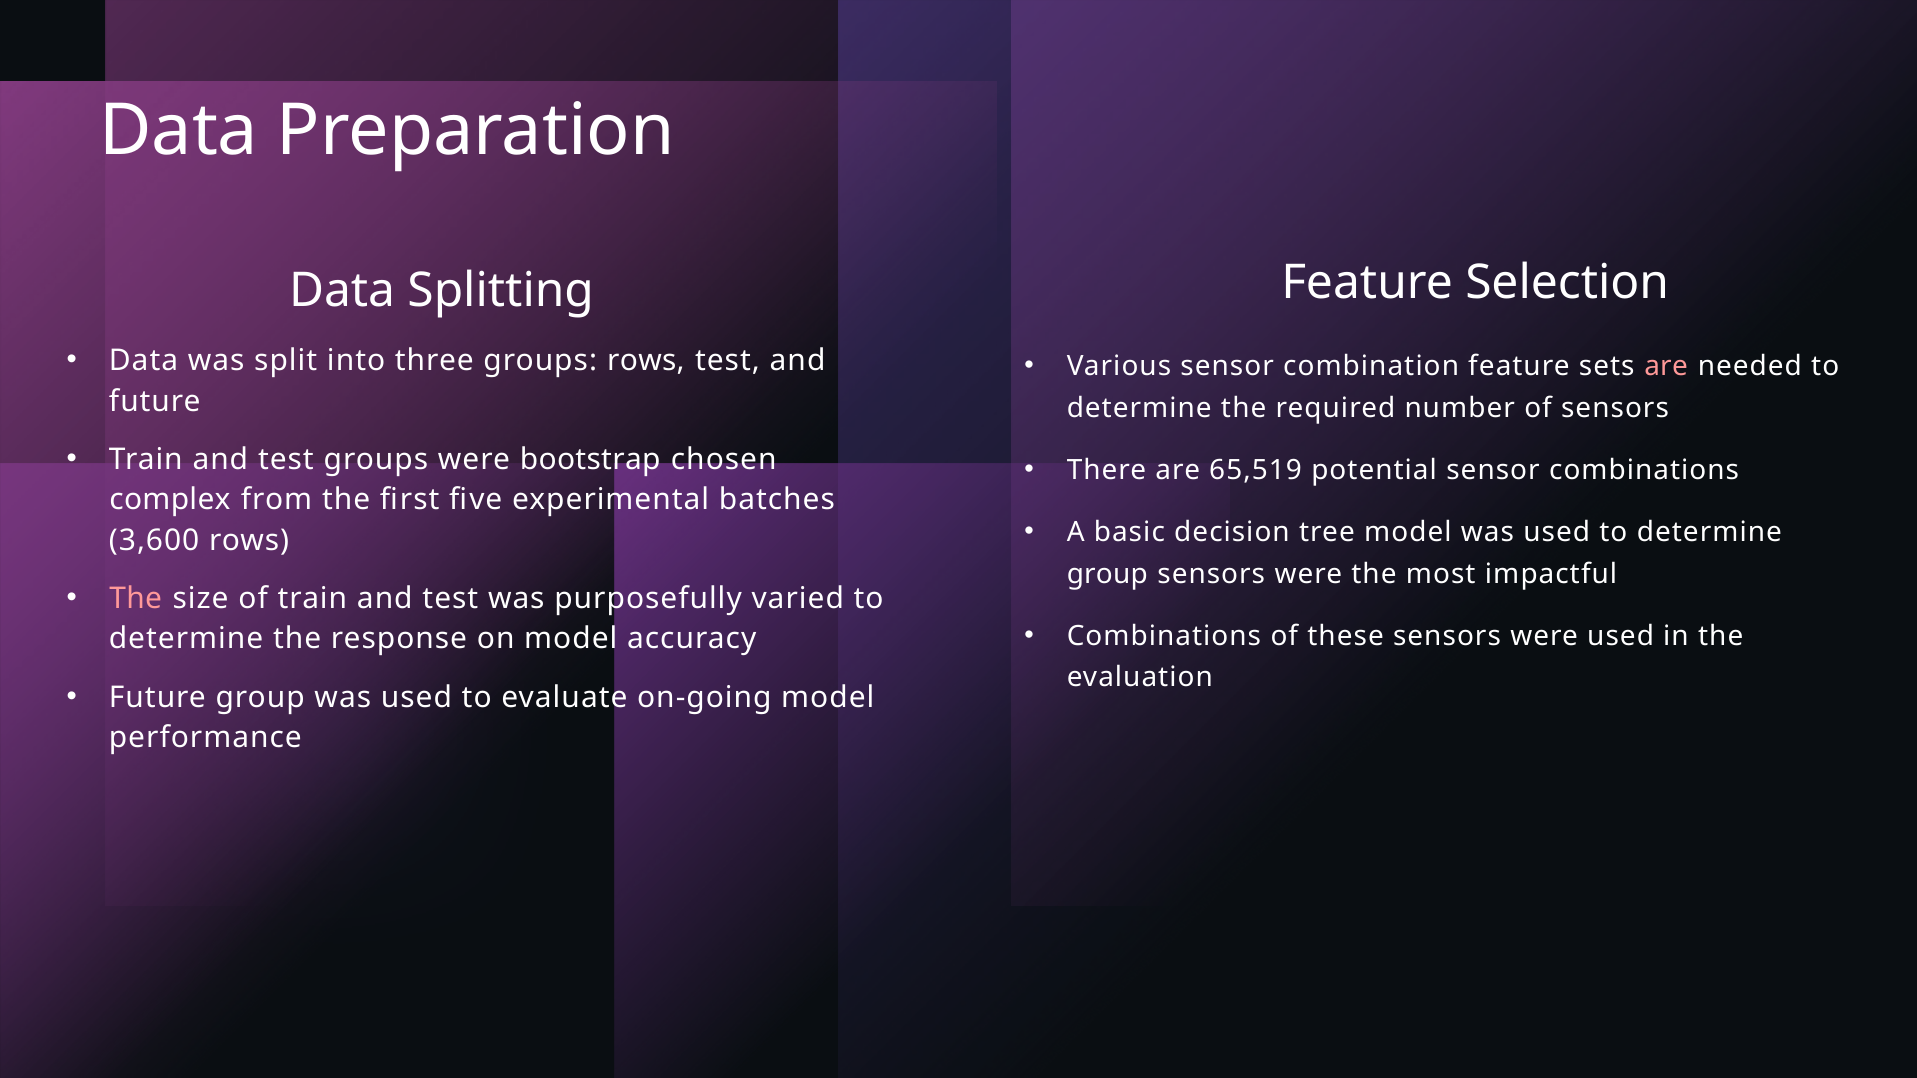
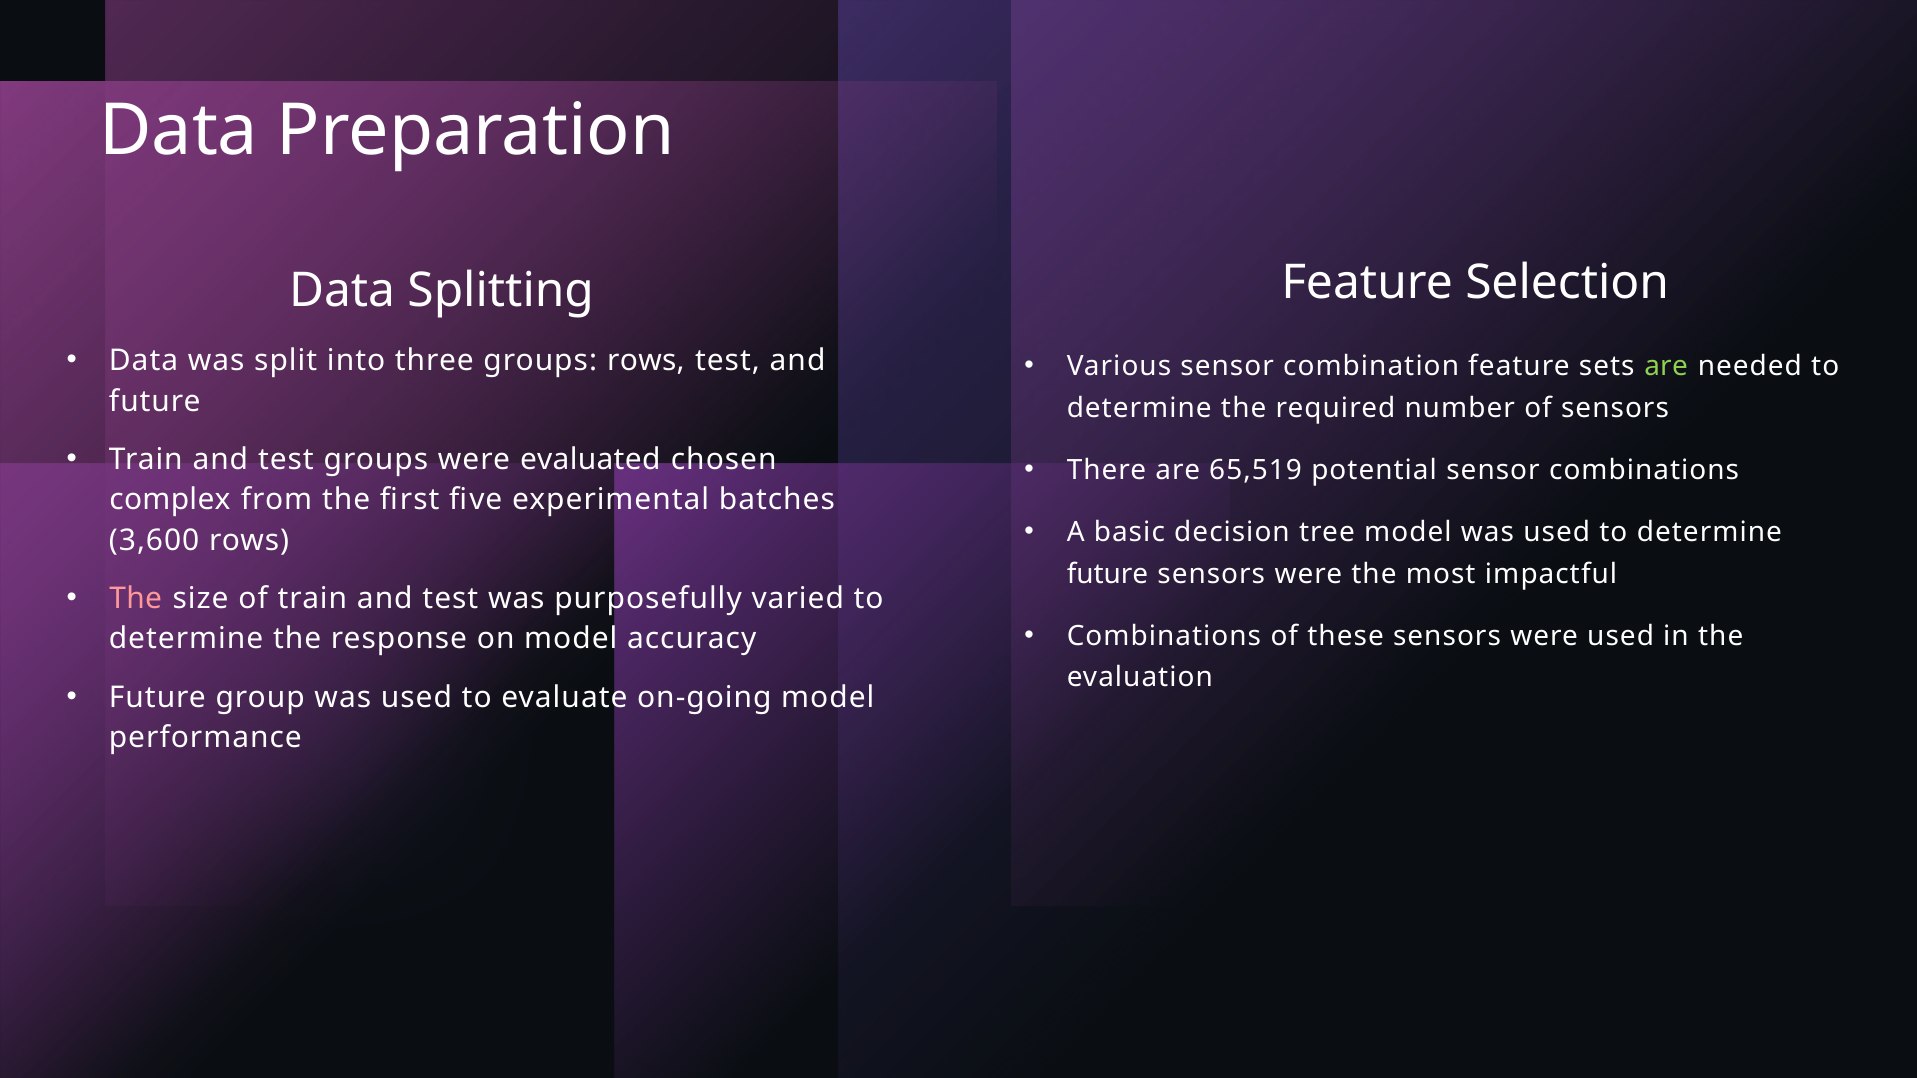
are at (1666, 366) colour: pink -> light green
bootstrap: bootstrap -> evaluated
group at (1107, 574): group -> future
